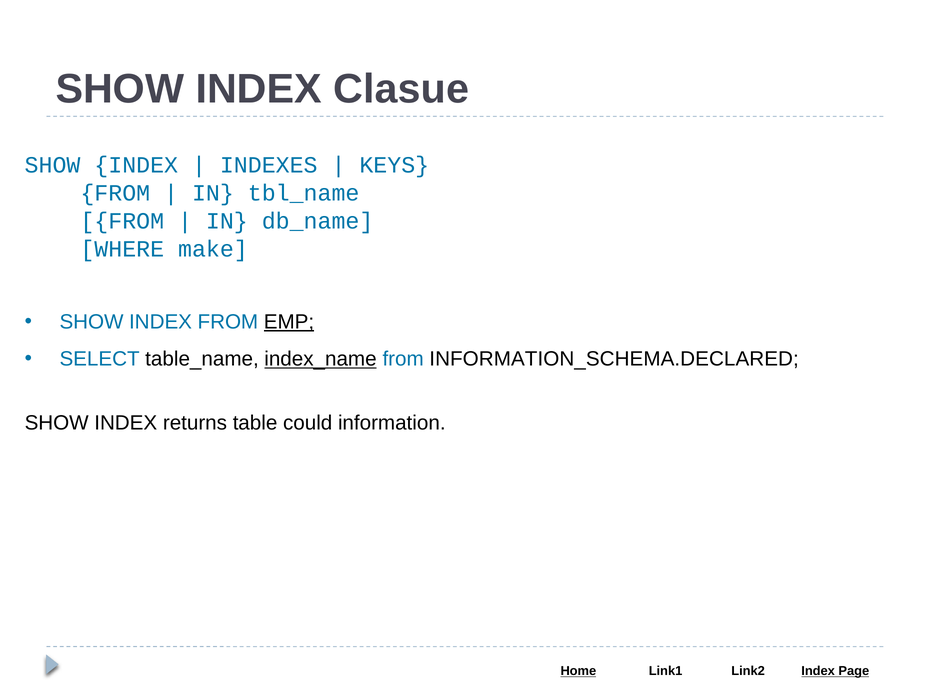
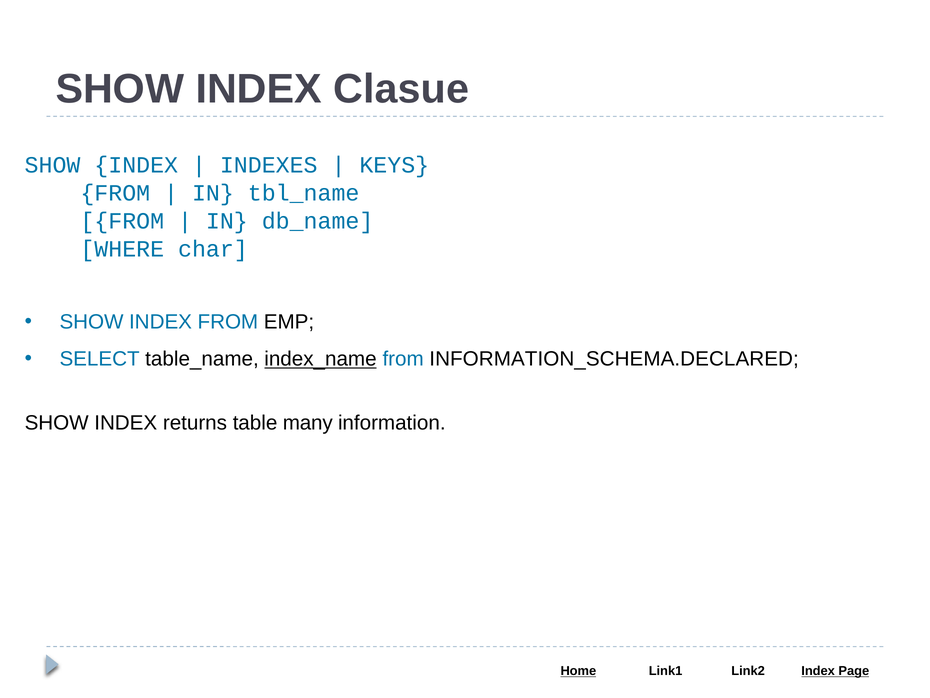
make: make -> char
EMP underline: present -> none
could: could -> many
